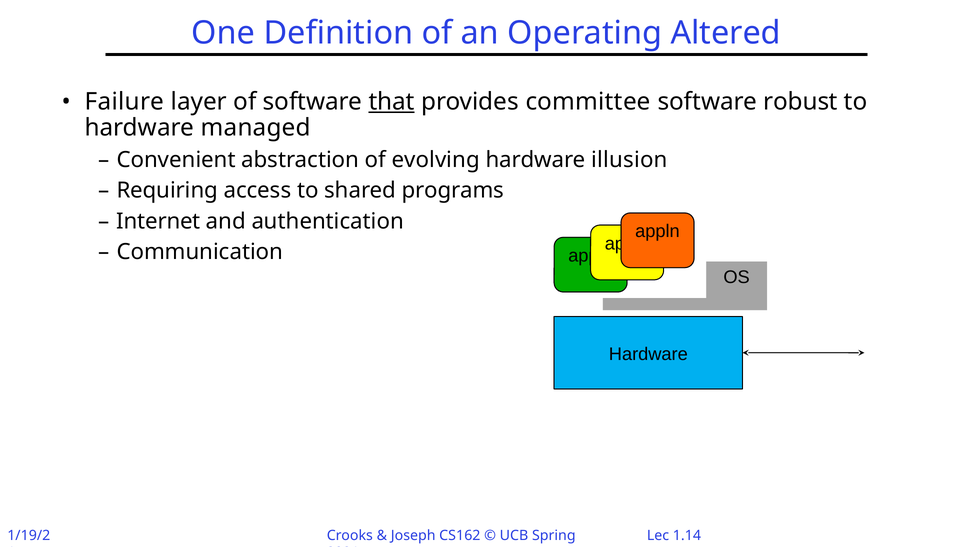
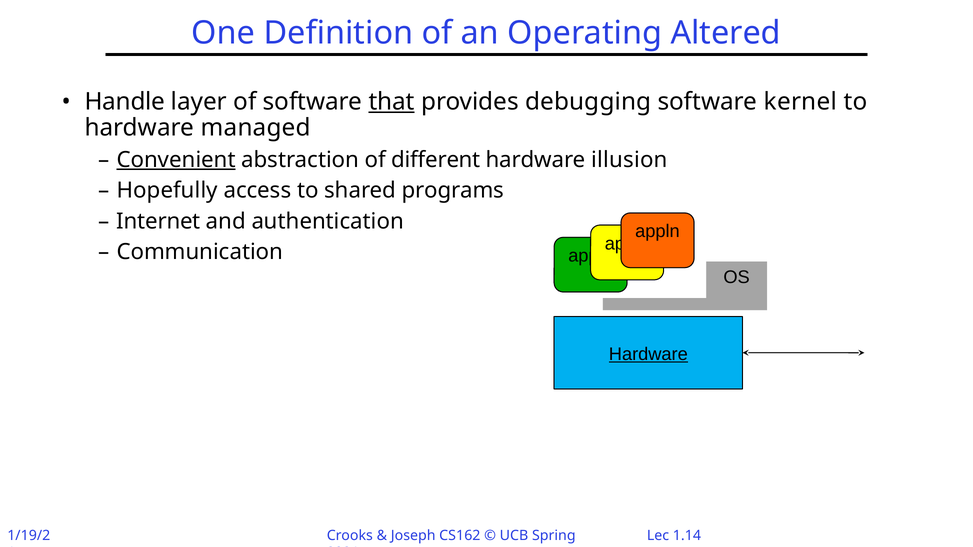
Failure: Failure -> Handle
committee: committee -> debugging
robust: robust -> kernel
Convenient underline: none -> present
evolving: evolving -> different
Requiring: Requiring -> Hopefully
Hardware at (648, 354) underline: none -> present
